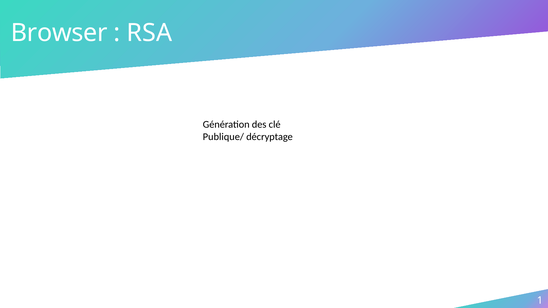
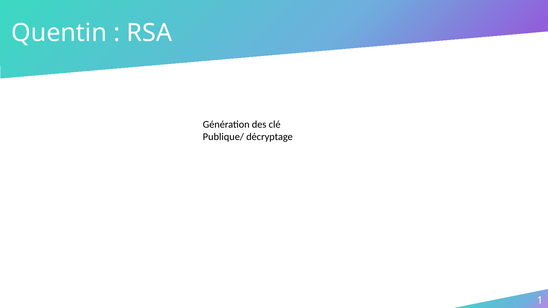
Browser: Browser -> Quentin
